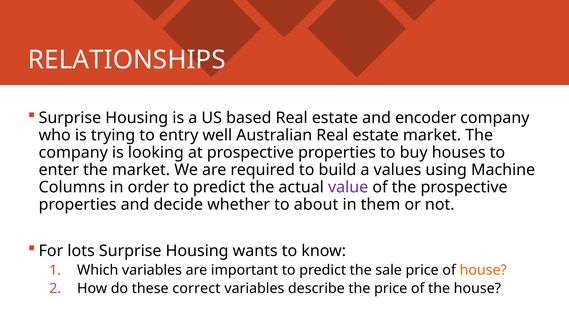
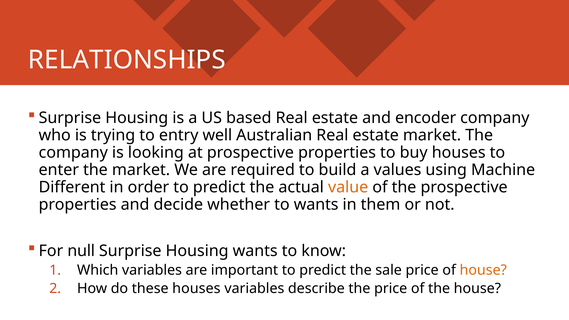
Columns: Columns -> Different
value colour: purple -> orange
to about: about -> wants
lots: lots -> null
these correct: correct -> houses
